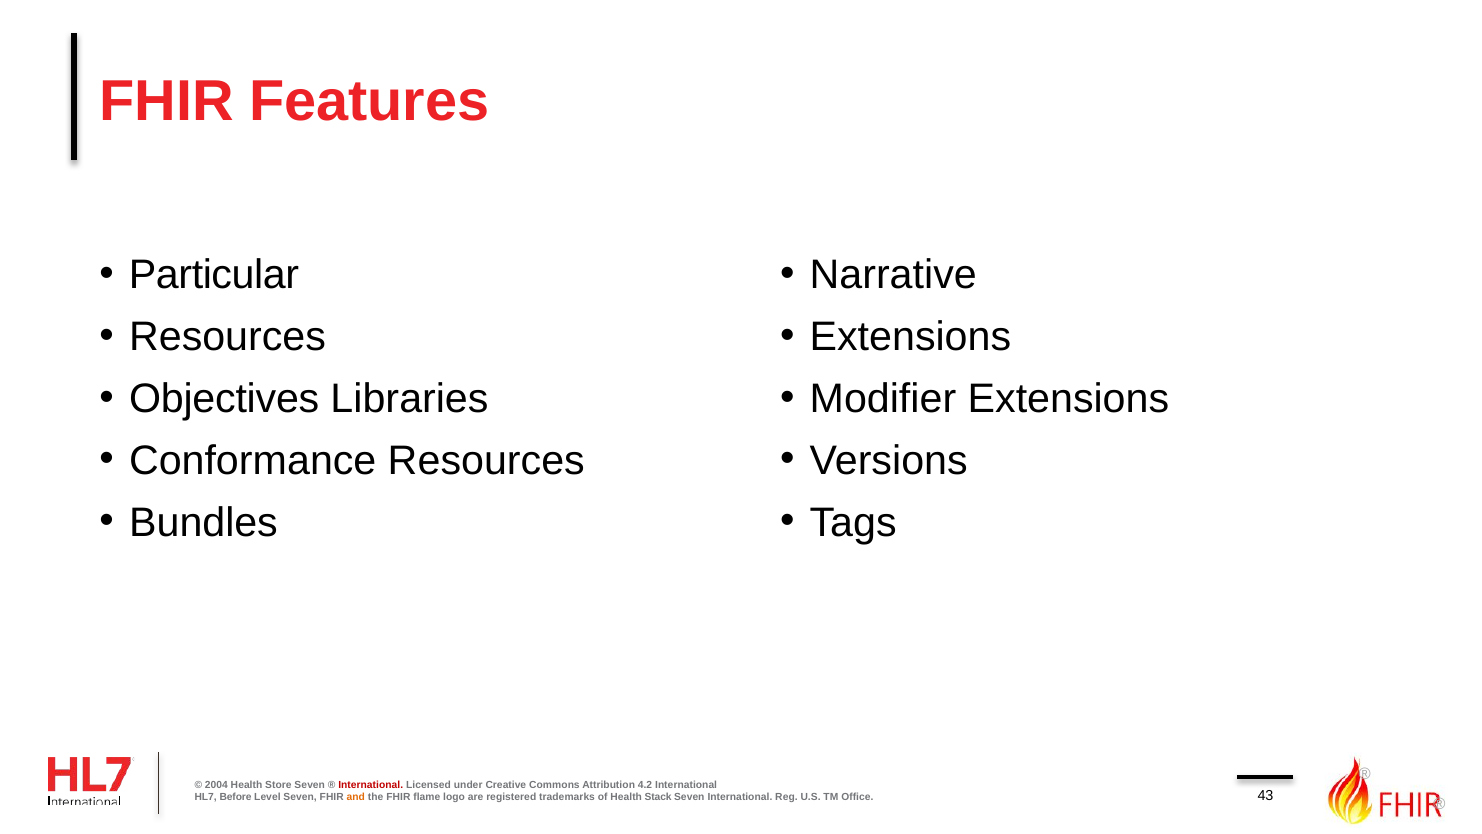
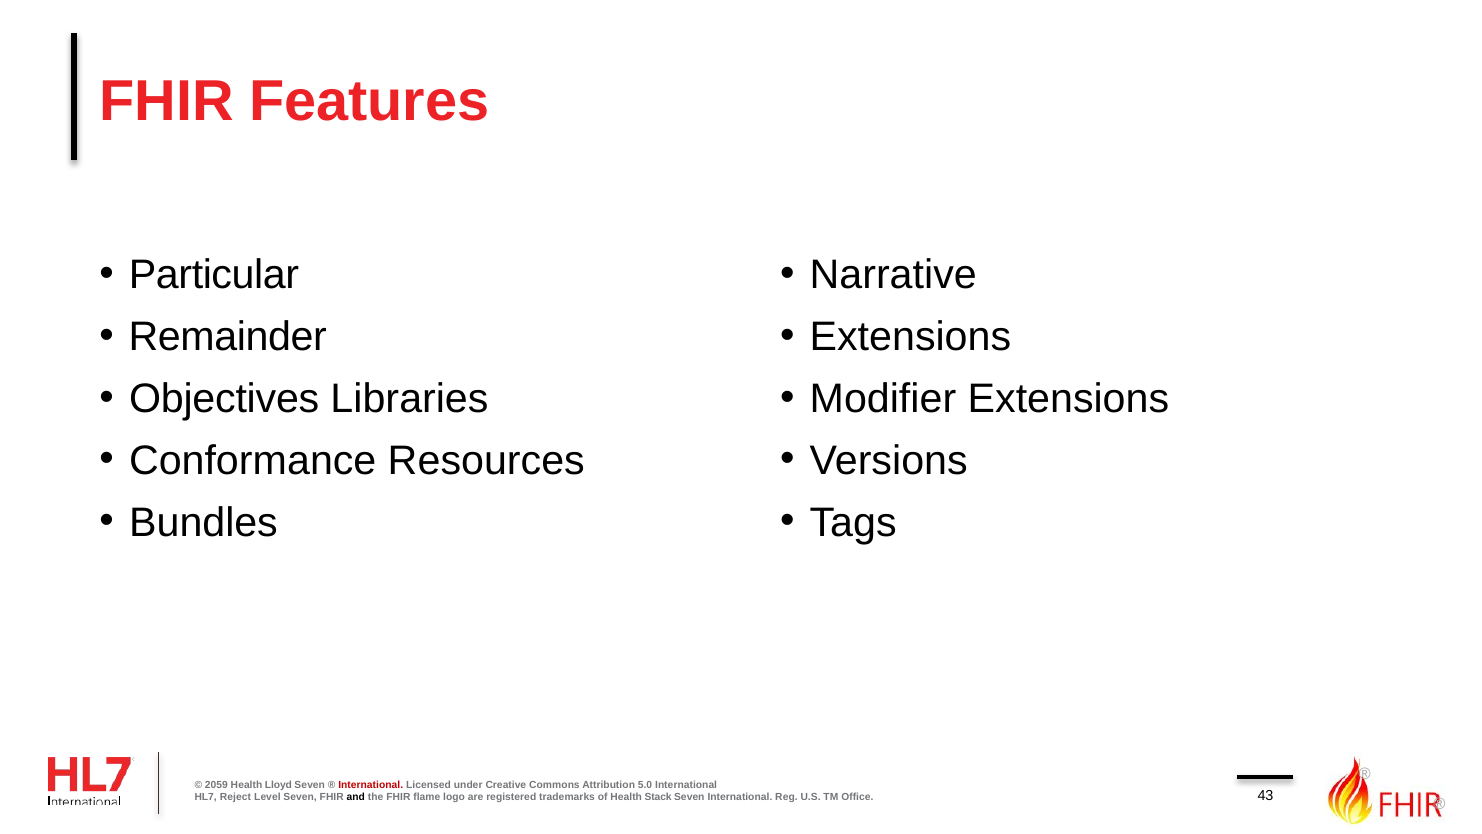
Resources at (228, 337): Resources -> Remainder
2004: 2004 -> 2059
Store: Store -> Lloyd
4.2: 4.2 -> 5.0
Before: Before -> Reject
and colour: orange -> black
